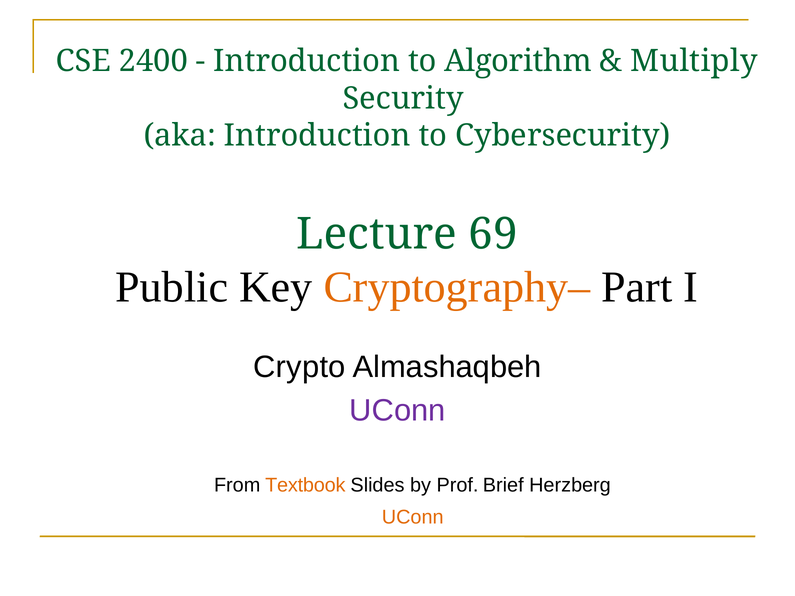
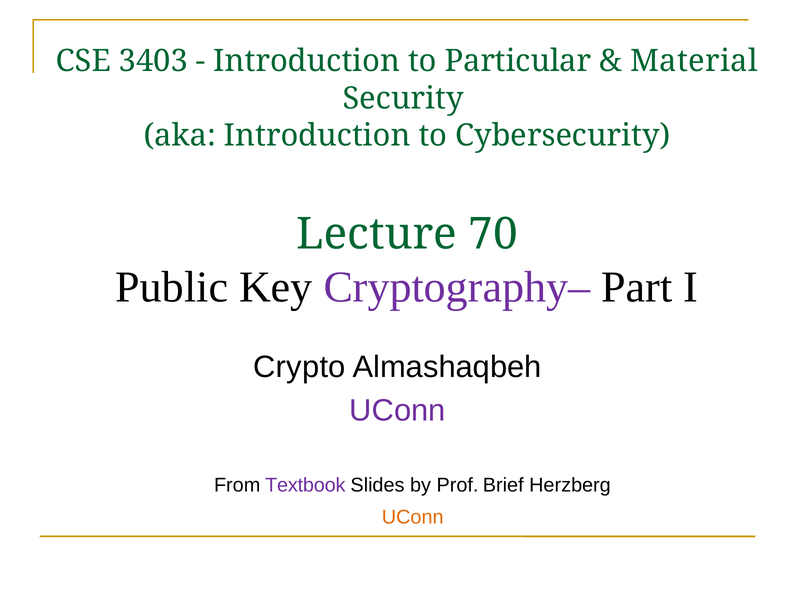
2400: 2400 -> 3403
Algorithm: Algorithm -> Particular
Multiply: Multiply -> Material
69: 69 -> 70
Cryptography– colour: orange -> purple
Textbook colour: orange -> purple
